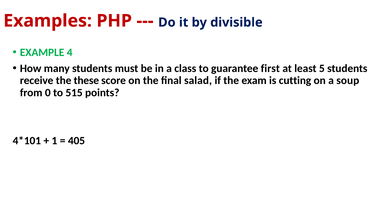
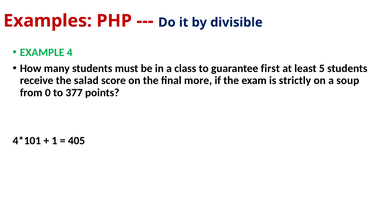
these: these -> salad
salad: salad -> more
cutting: cutting -> strictly
515: 515 -> 377
